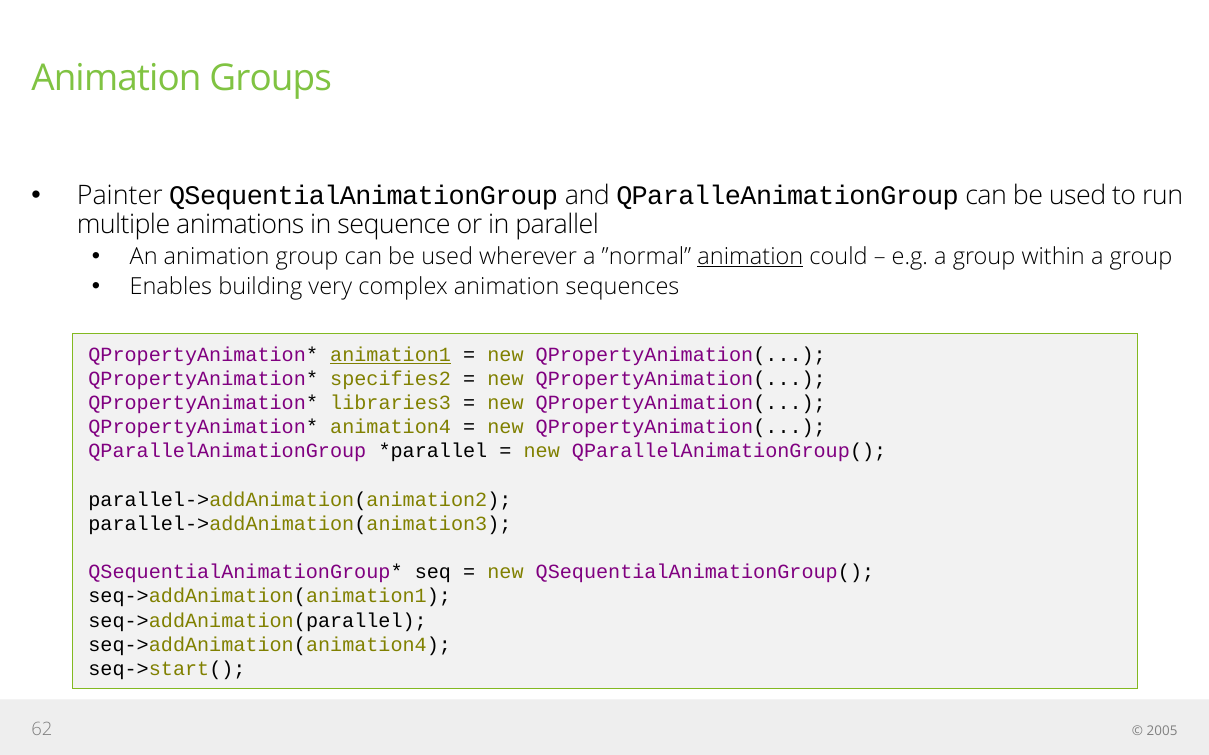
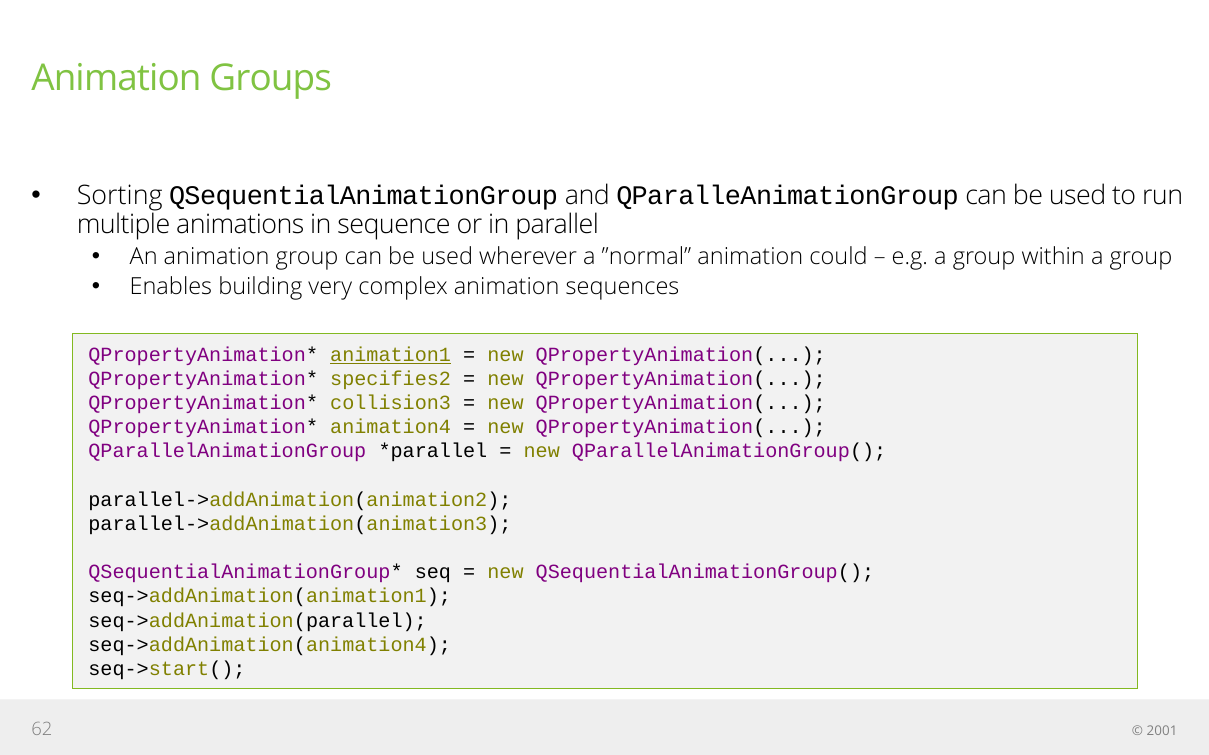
Painter: Painter -> Sorting
animation at (750, 257) underline: present -> none
libraries3: libraries3 -> collision3
2005: 2005 -> 2001
